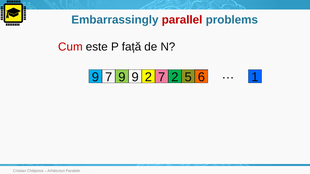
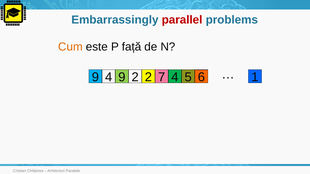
Cum colour: red -> orange
9 7: 7 -> 4
9 9: 9 -> 2
7 2: 2 -> 4
